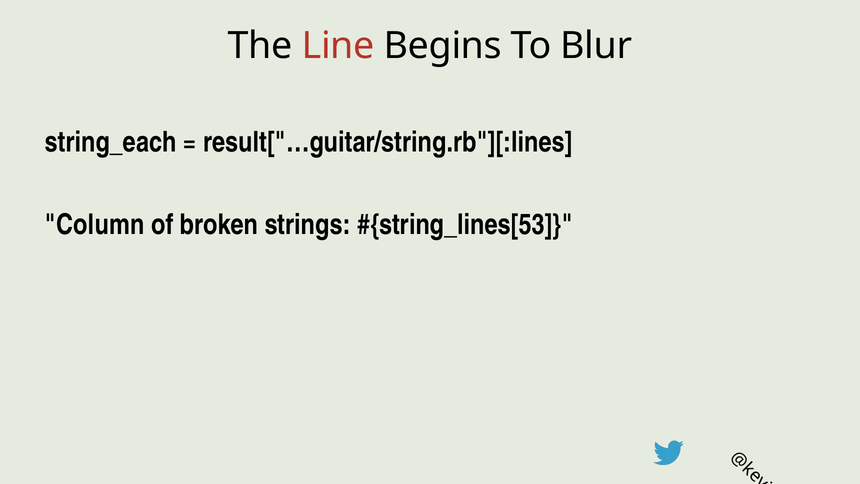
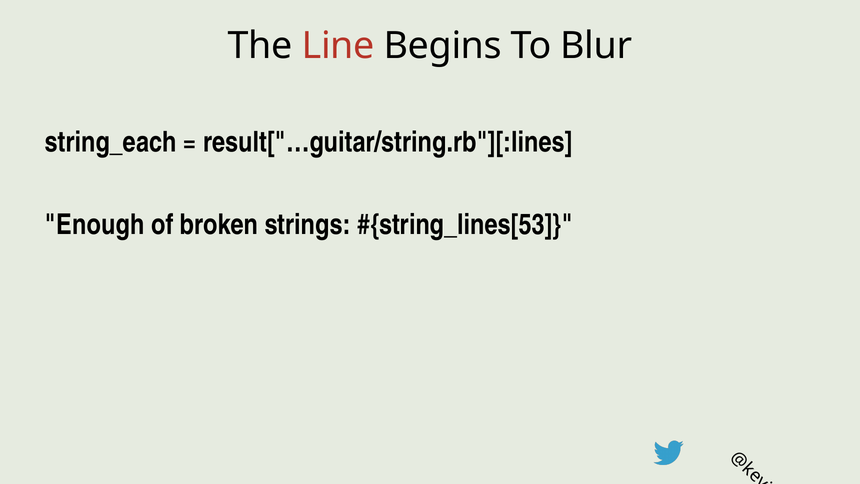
Column: Column -> Enough
